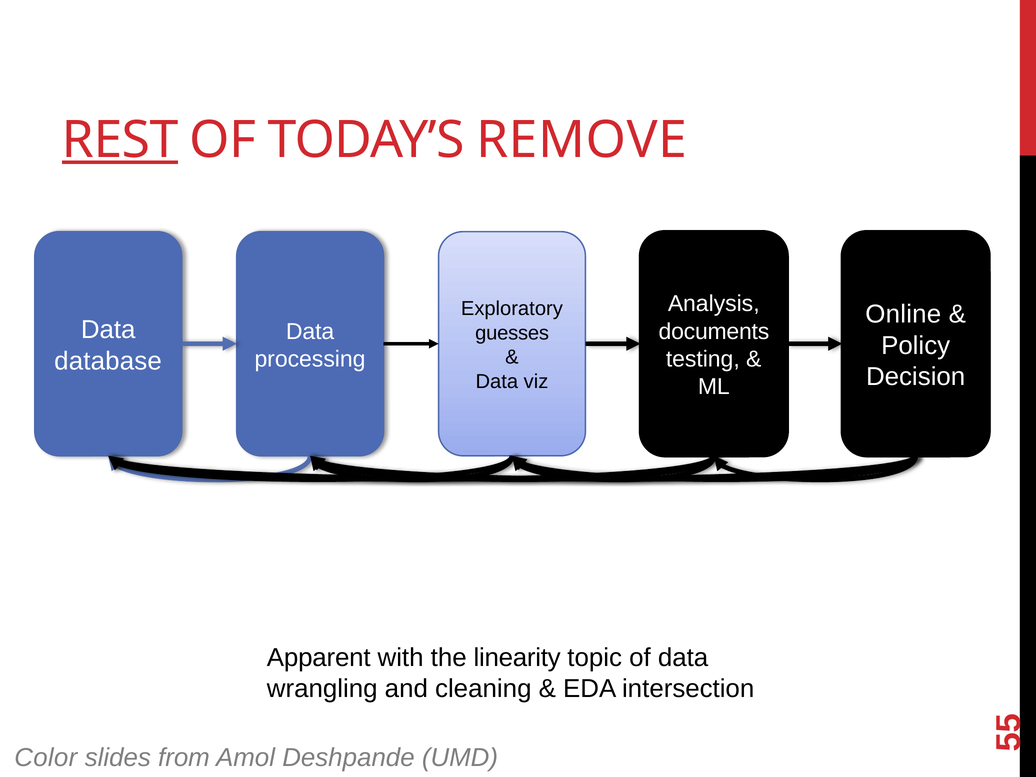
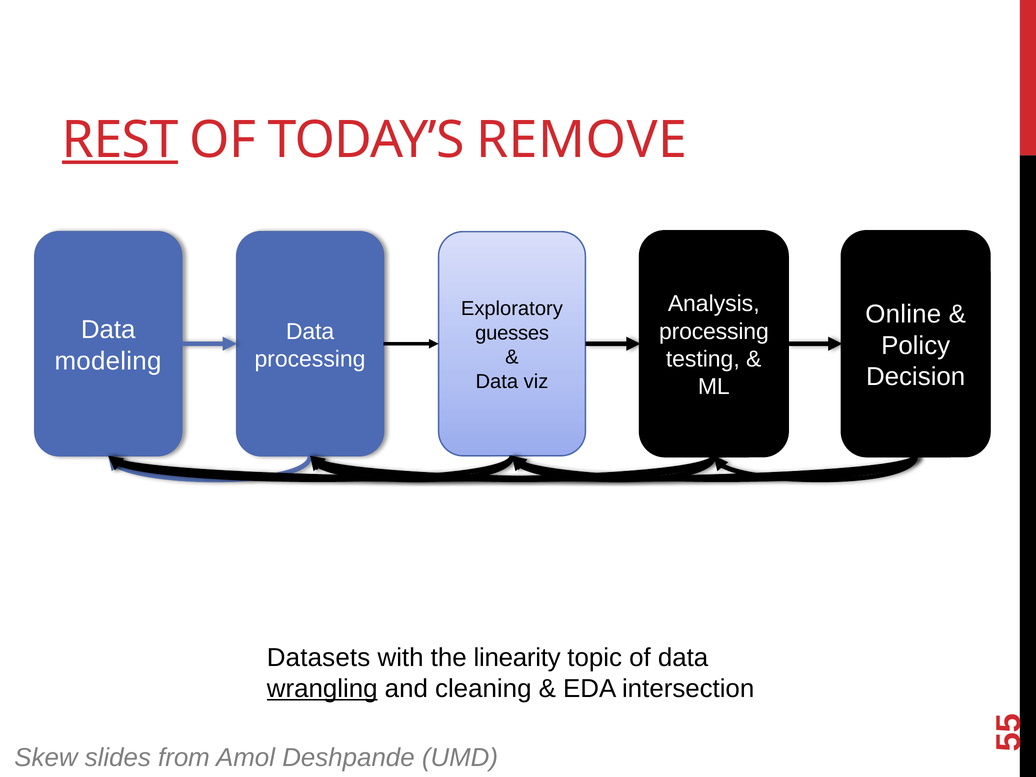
documents at (714, 331): documents -> processing
database: database -> modeling
Apparent: Apparent -> Datasets
wrangling underline: none -> present
Color: Color -> Skew
